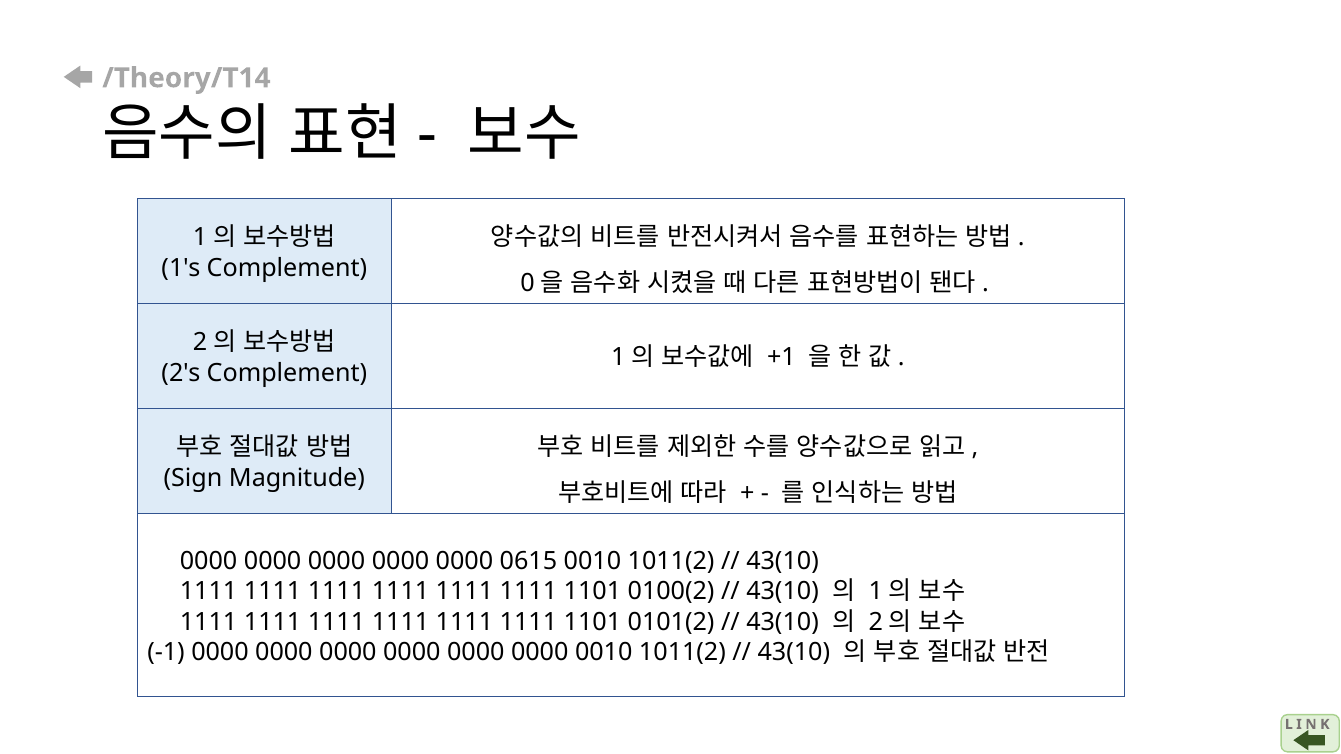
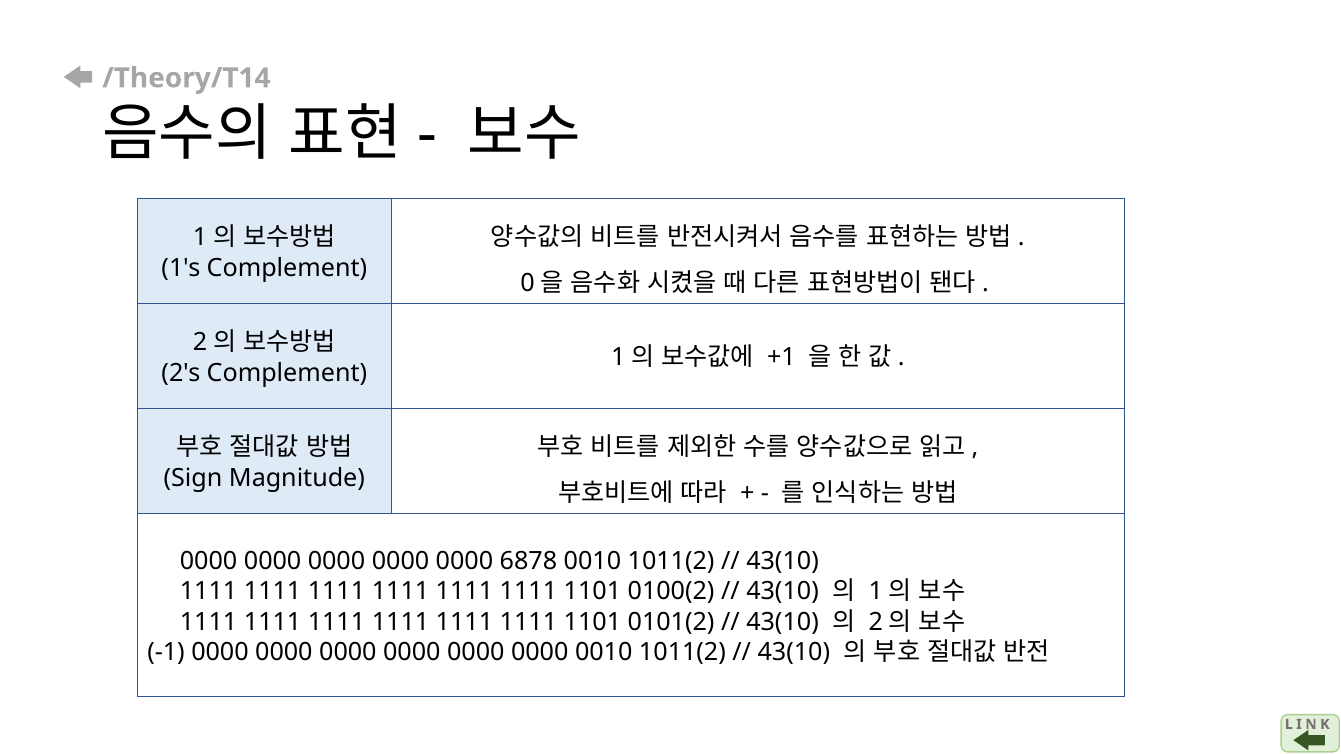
0615: 0615 -> 6878
